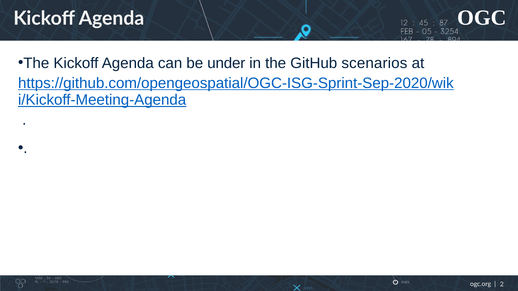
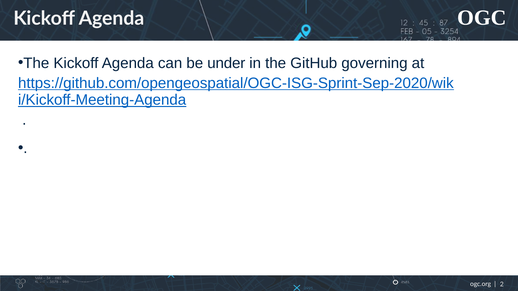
scenarios: scenarios -> governing
